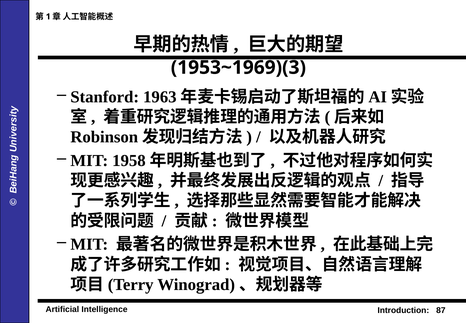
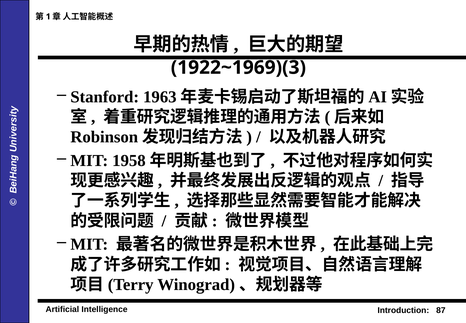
1953~1969)(3: 1953~1969)(3 -> 1922~1969)(3
